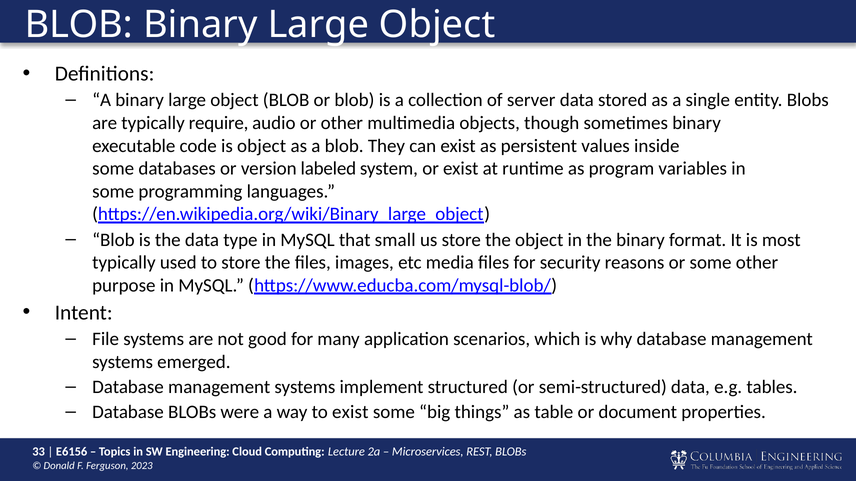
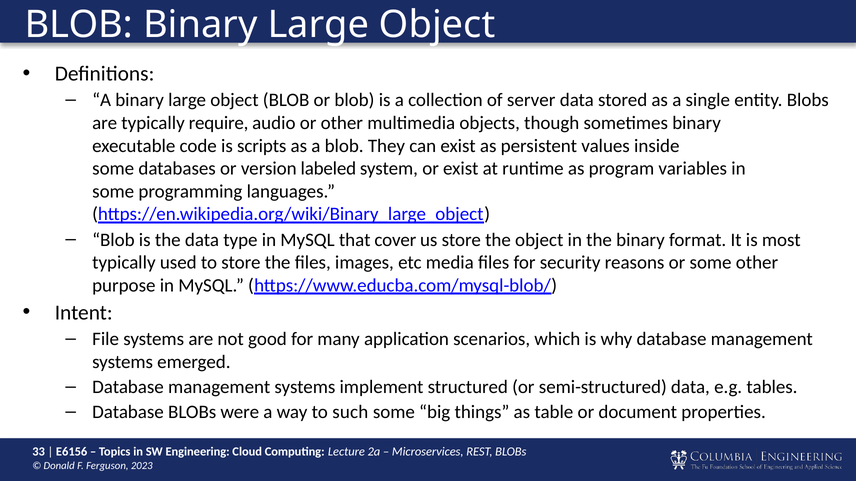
is object: object -> scripts
small: small -> cover
to exist: exist -> such
